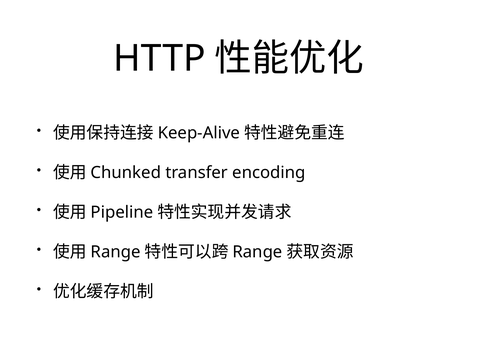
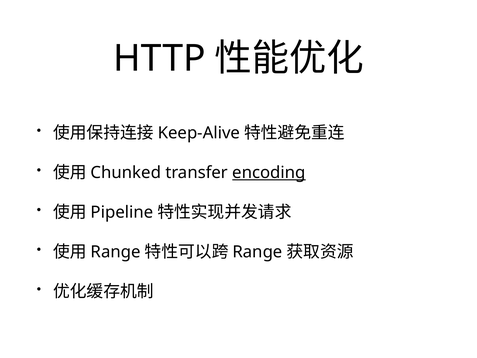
encoding underline: none -> present
